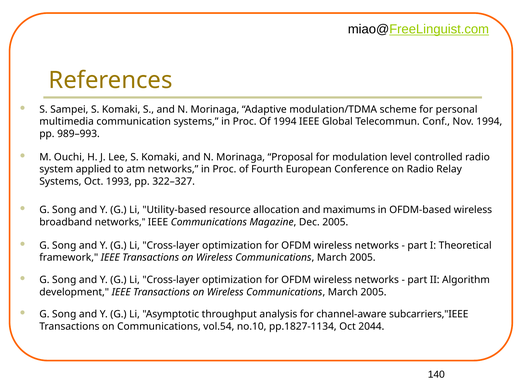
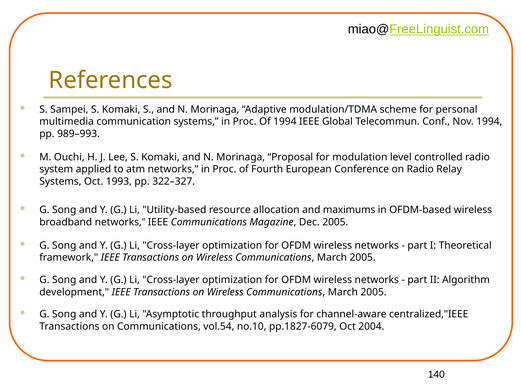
subcarriers,"IEEE: subcarriers,"IEEE -> centralized,"IEEE
pp.1827-1134: pp.1827-1134 -> pp.1827-6079
2044: 2044 -> 2004
